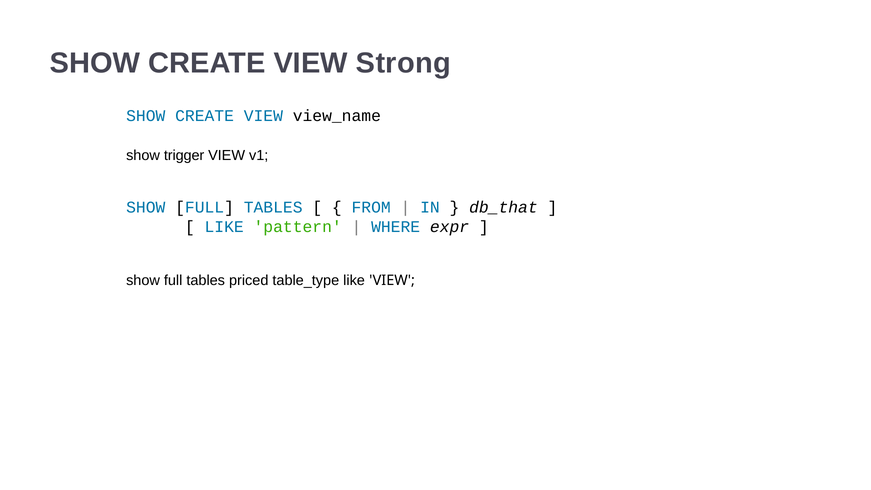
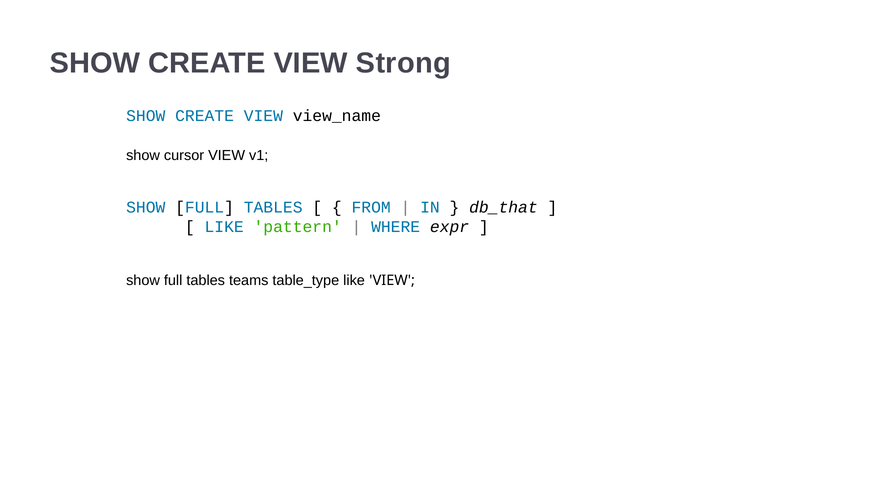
trigger: trigger -> cursor
priced: priced -> teams
